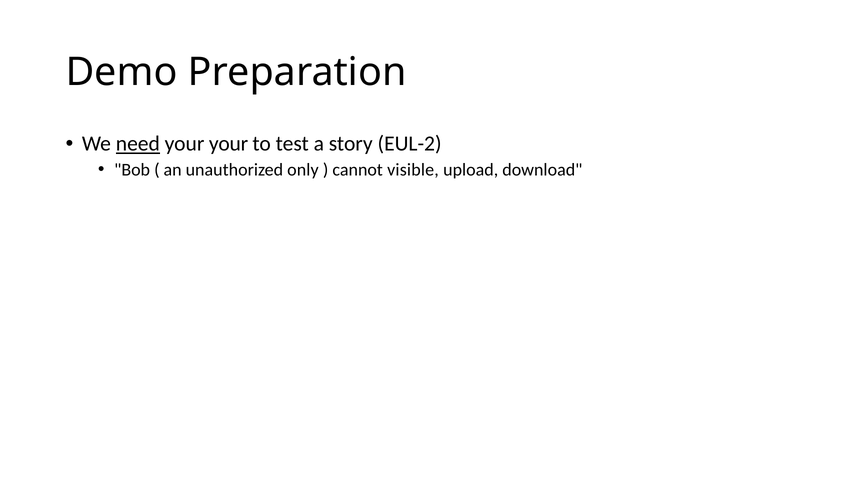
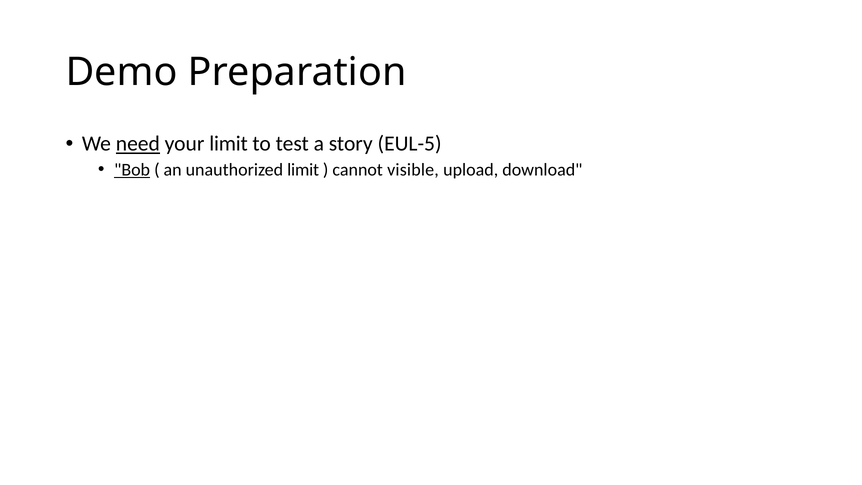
your your: your -> limit
EUL-2: EUL-2 -> EUL-5
Bob underline: none -> present
unauthorized only: only -> limit
